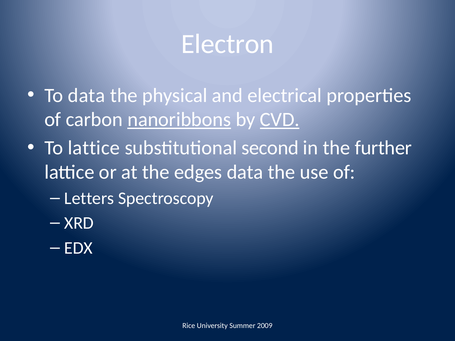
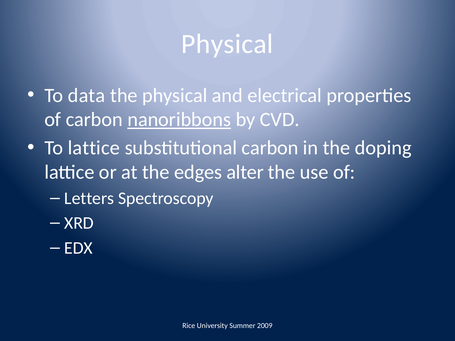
Electron at (227, 44): Electron -> Physical
CVD underline: present -> none
substitutional second: second -> carbon
further: further -> doping
edges data: data -> alter
